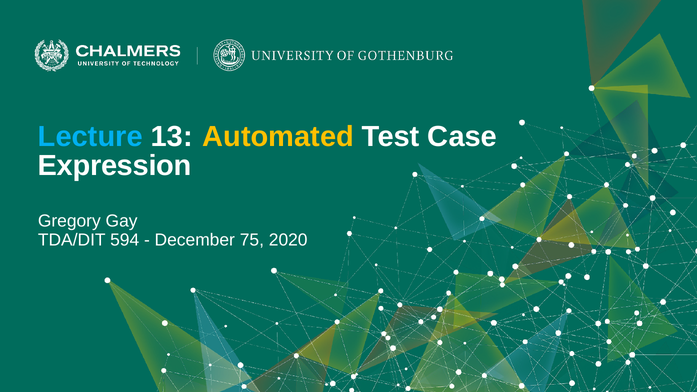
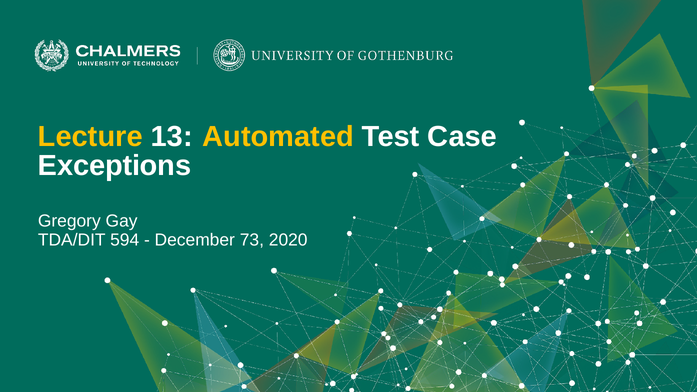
Lecture colour: light blue -> yellow
Expression: Expression -> Exceptions
75: 75 -> 73
